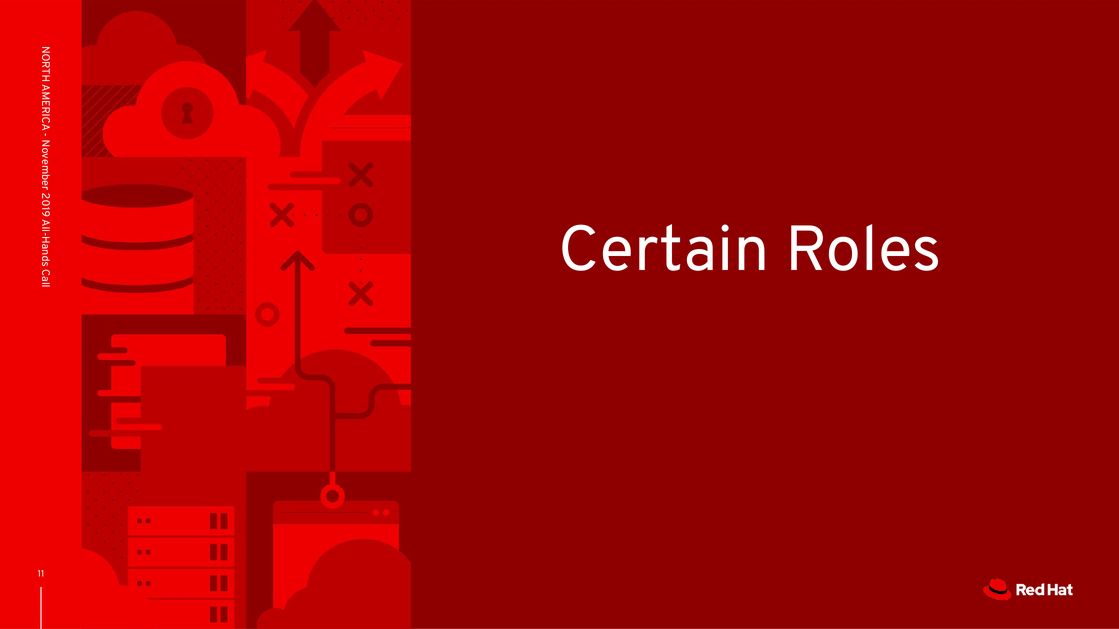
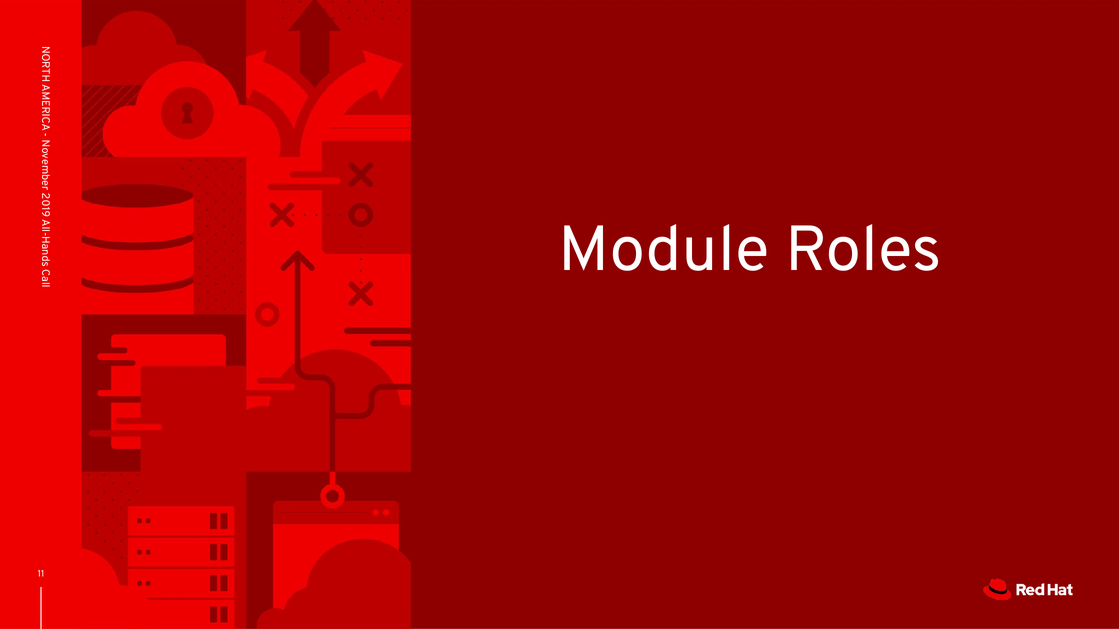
Certain: Certain -> Module
